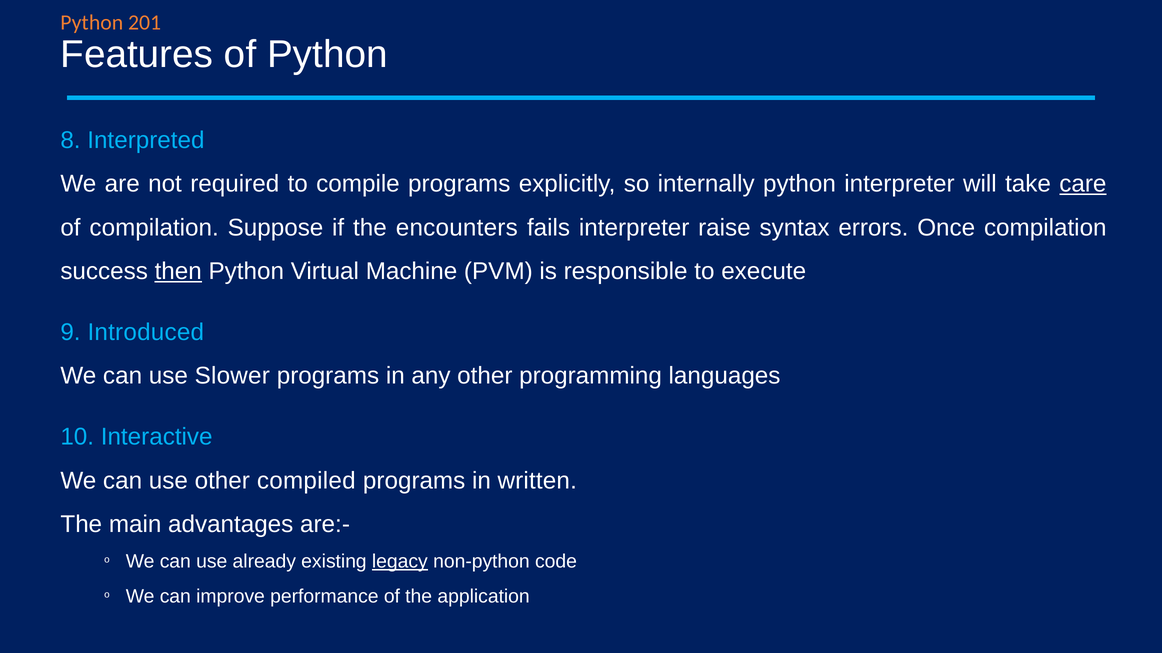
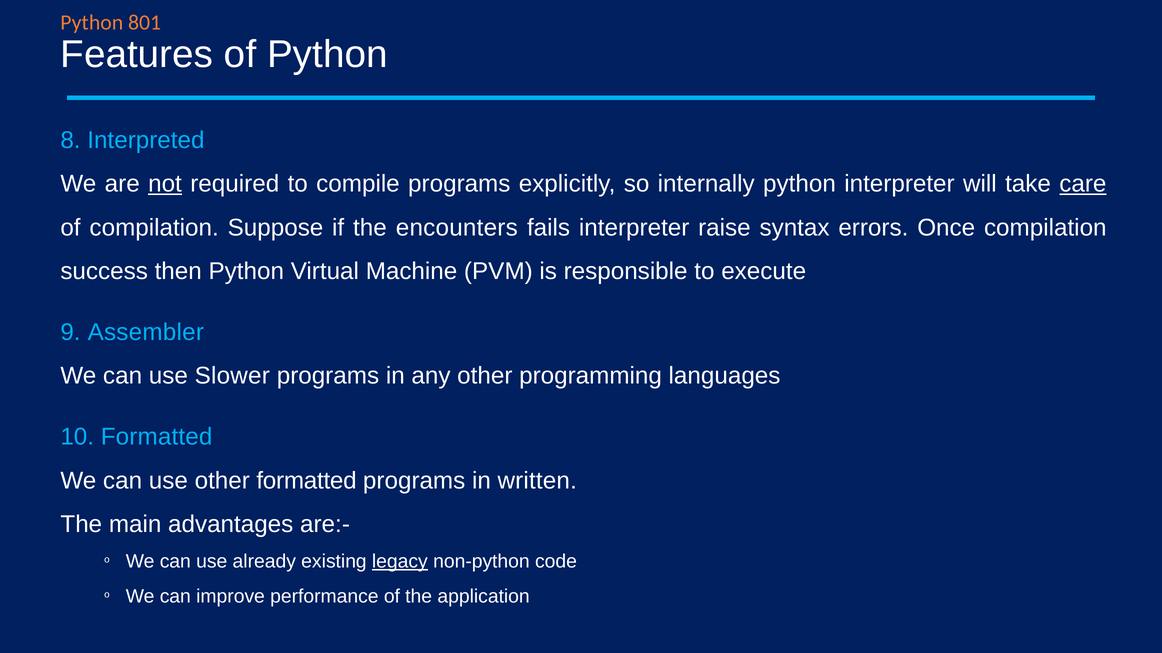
201: 201 -> 801
not underline: none -> present
then underline: present -> none
Introduced: Introduced -> Assembler
10 Interactive: Interactive -> Formatted
other compiled: compiled -> formatted
